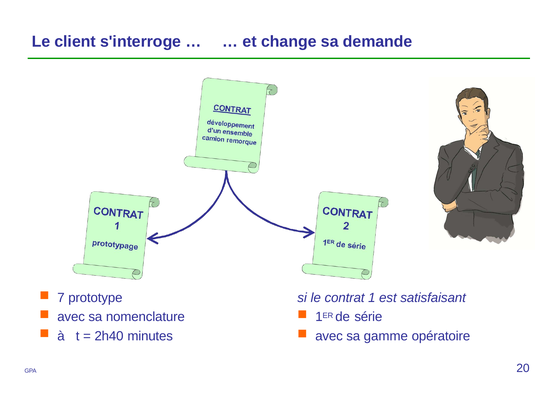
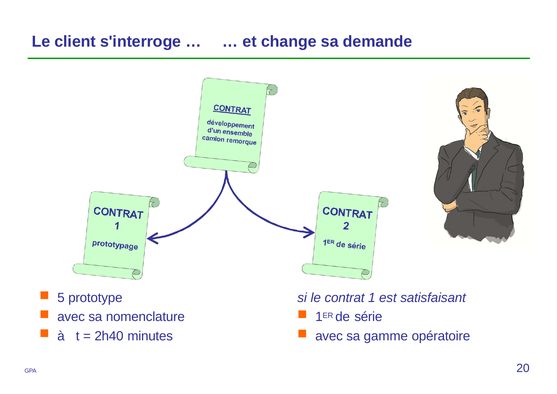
7: 7 -> 5
